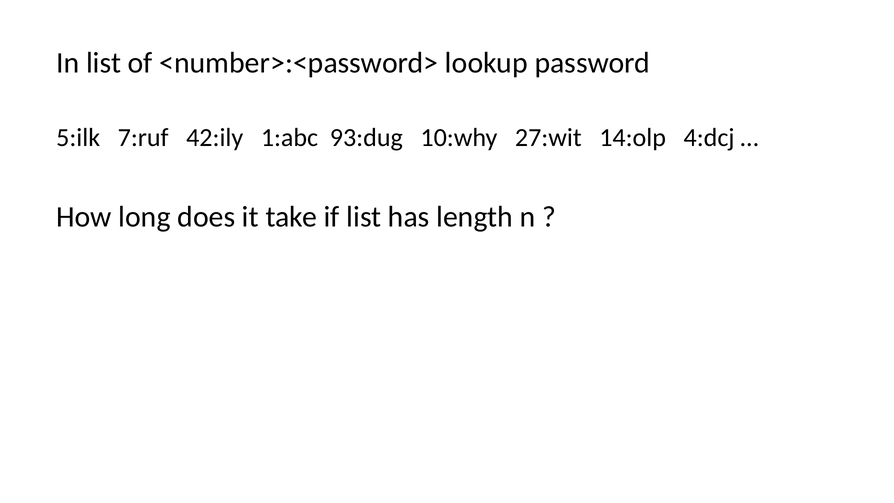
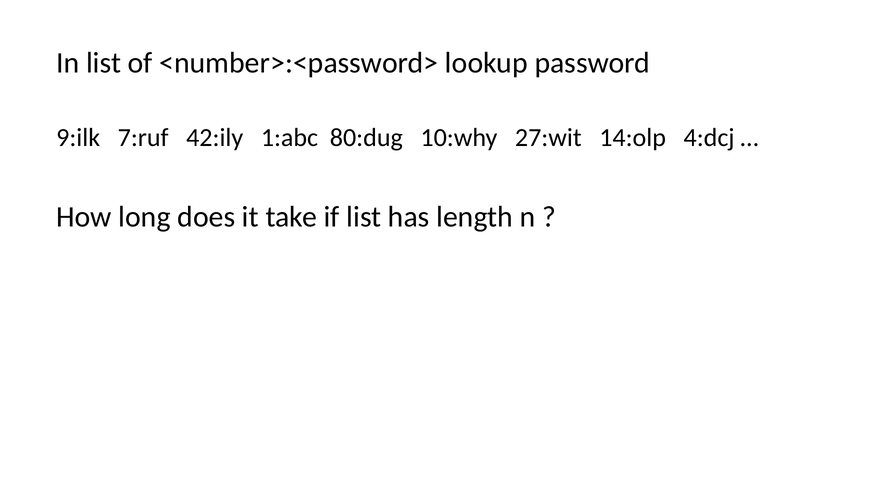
5:ilk: 5:ilk -> 9:ilk
93:dug: 93:dug -> 80:dug
